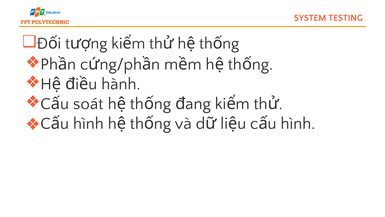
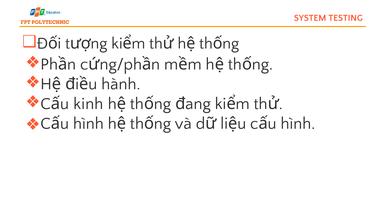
soát: soát -> kinh
